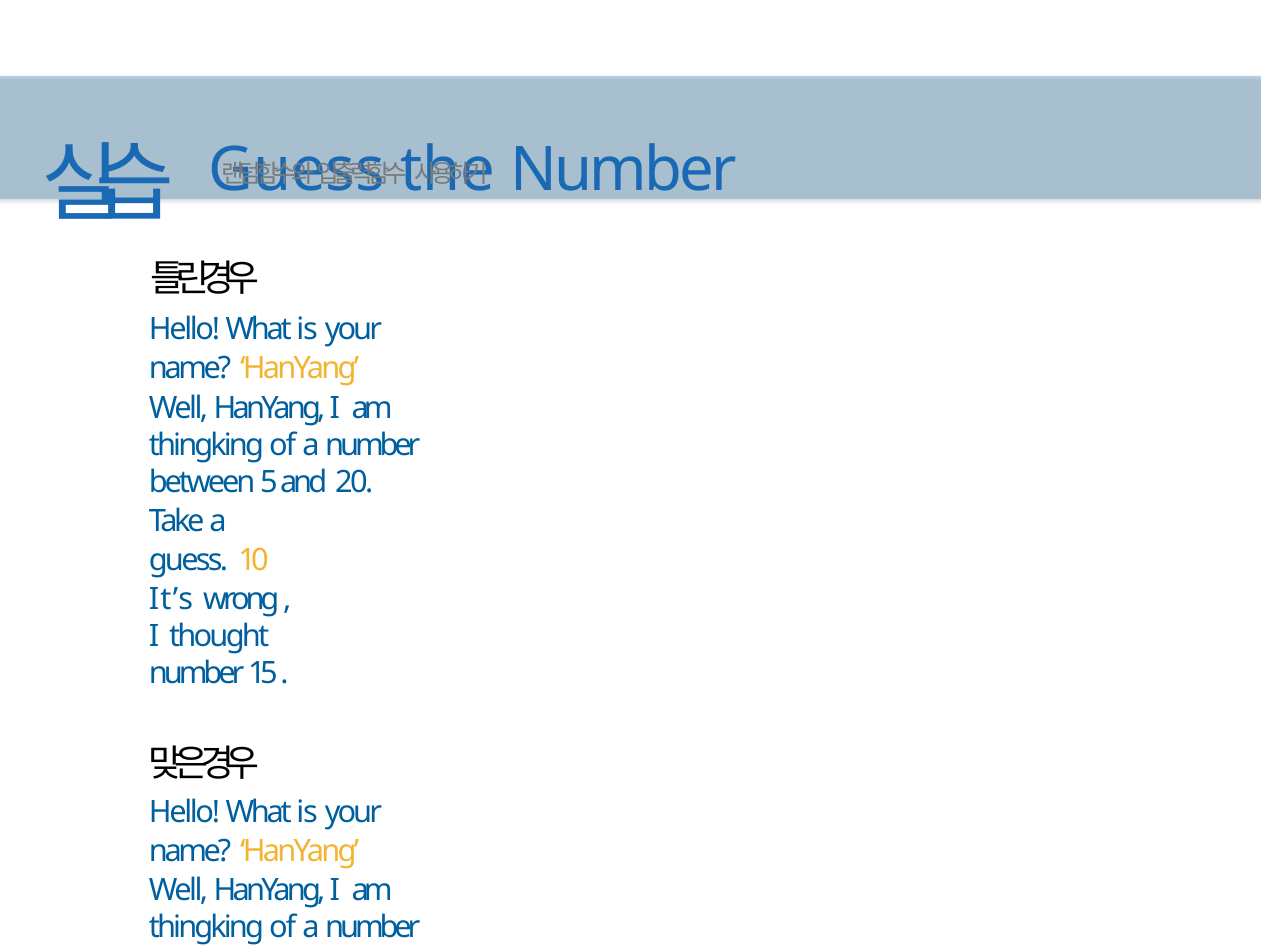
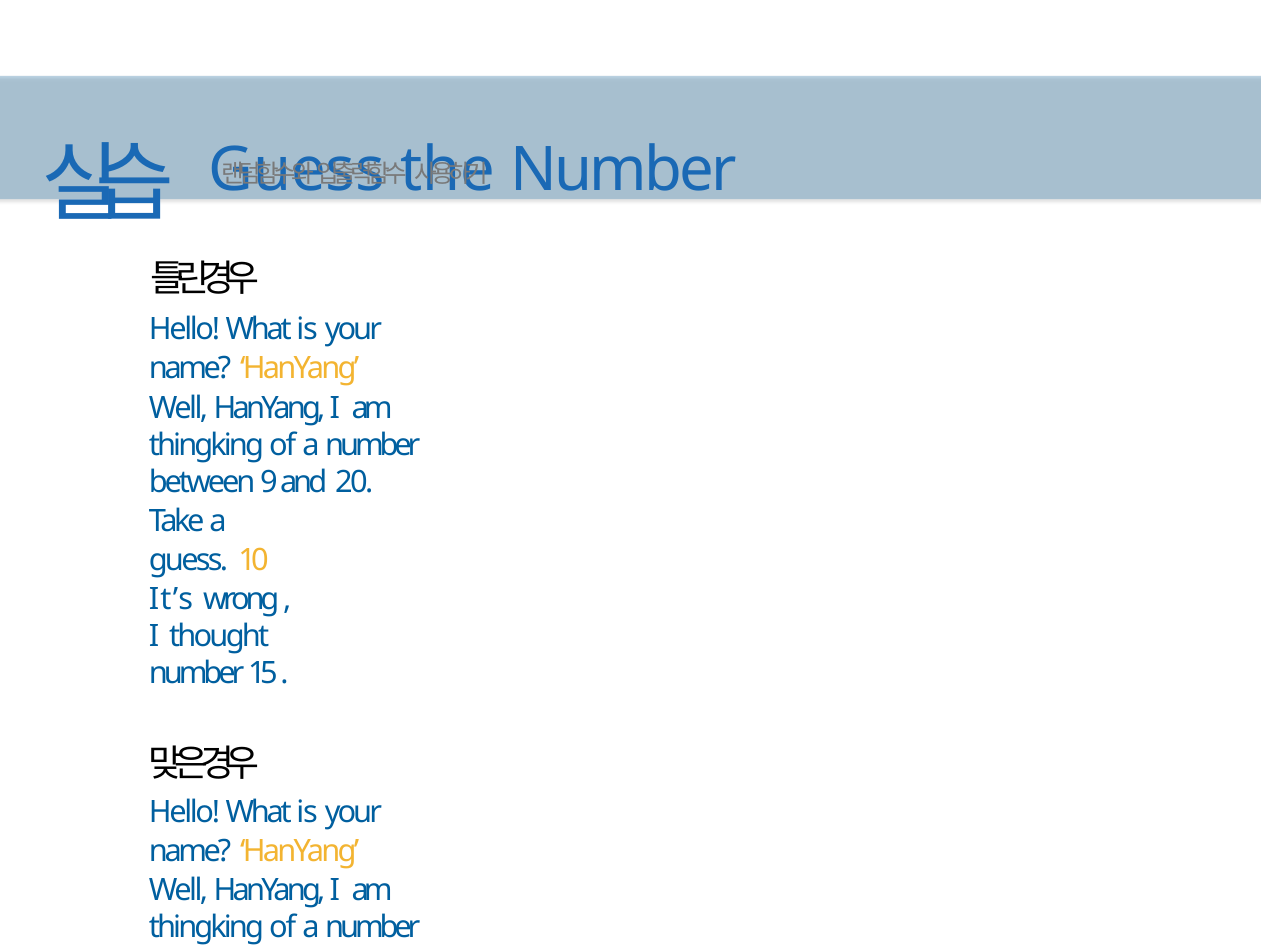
5: 5 -> 9
